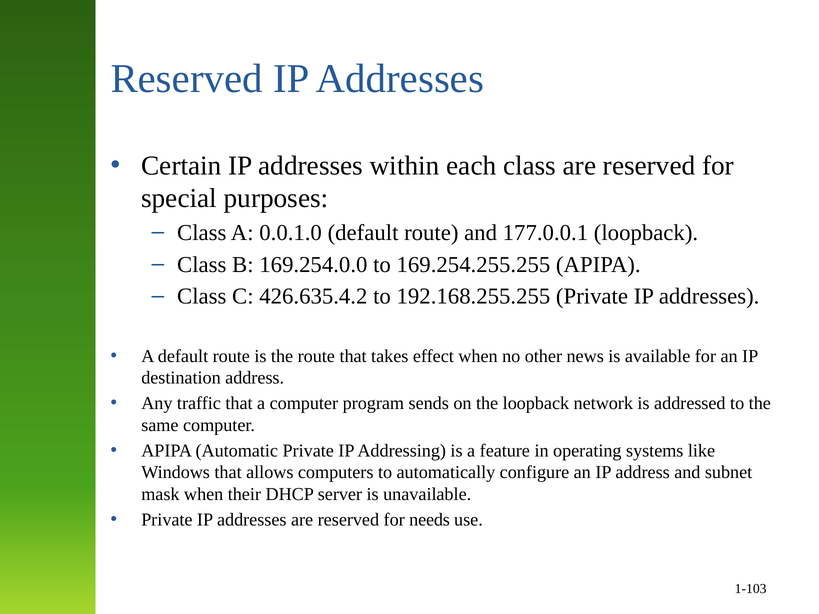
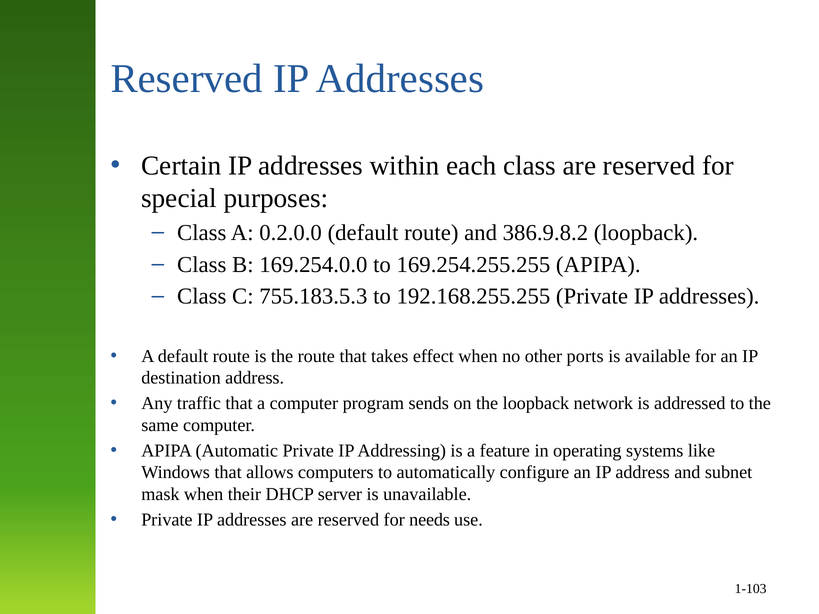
0.0.1.0: 0.0.1.0 -> 0.2.0.0
177.0.0.1: 177.0.0.1 -> 386.9.8.2
426.635.4.2: 426.635.4.2 -> 755.183.5.3
news: news -> ports
